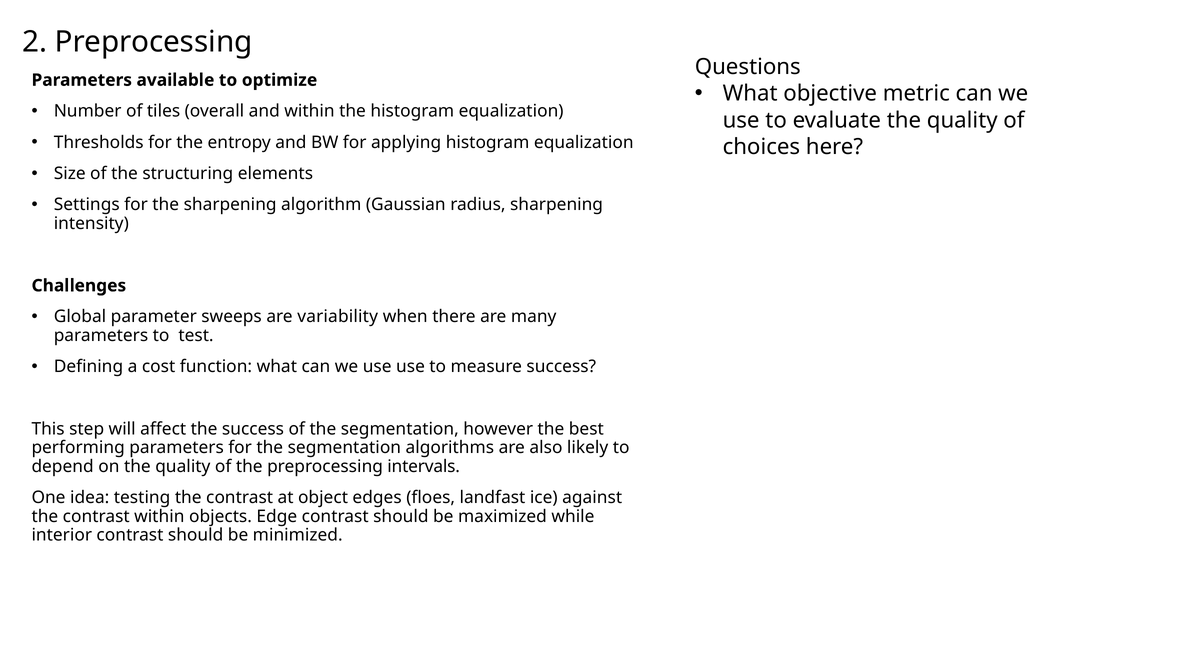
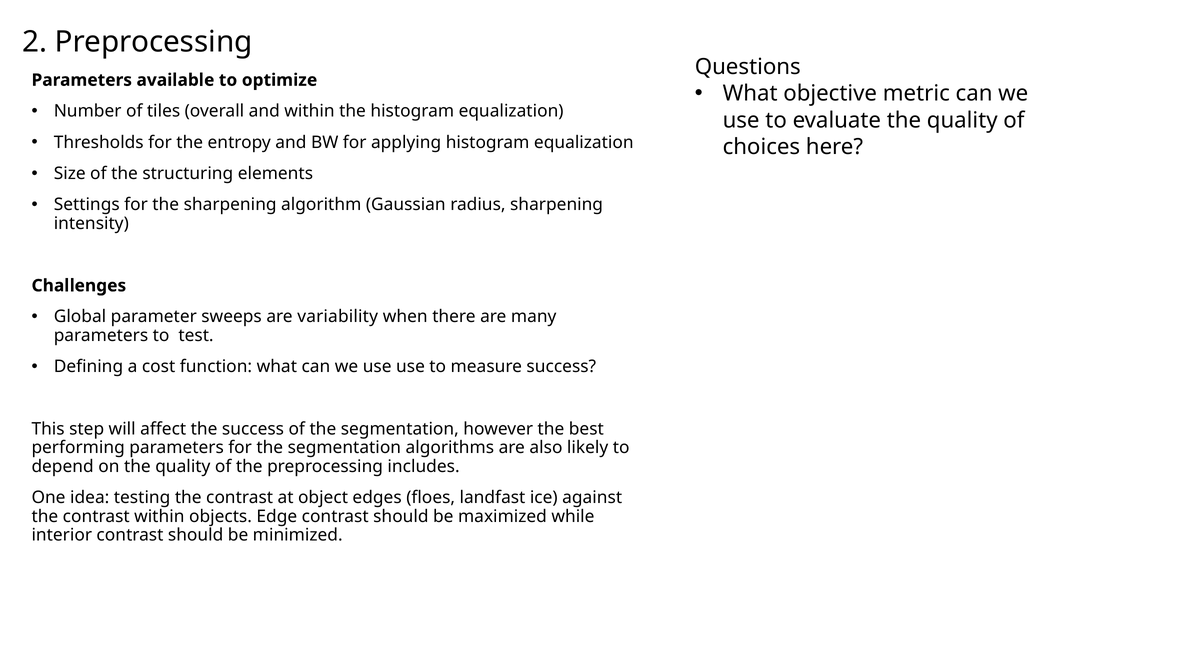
intervals: intervals -> includes
